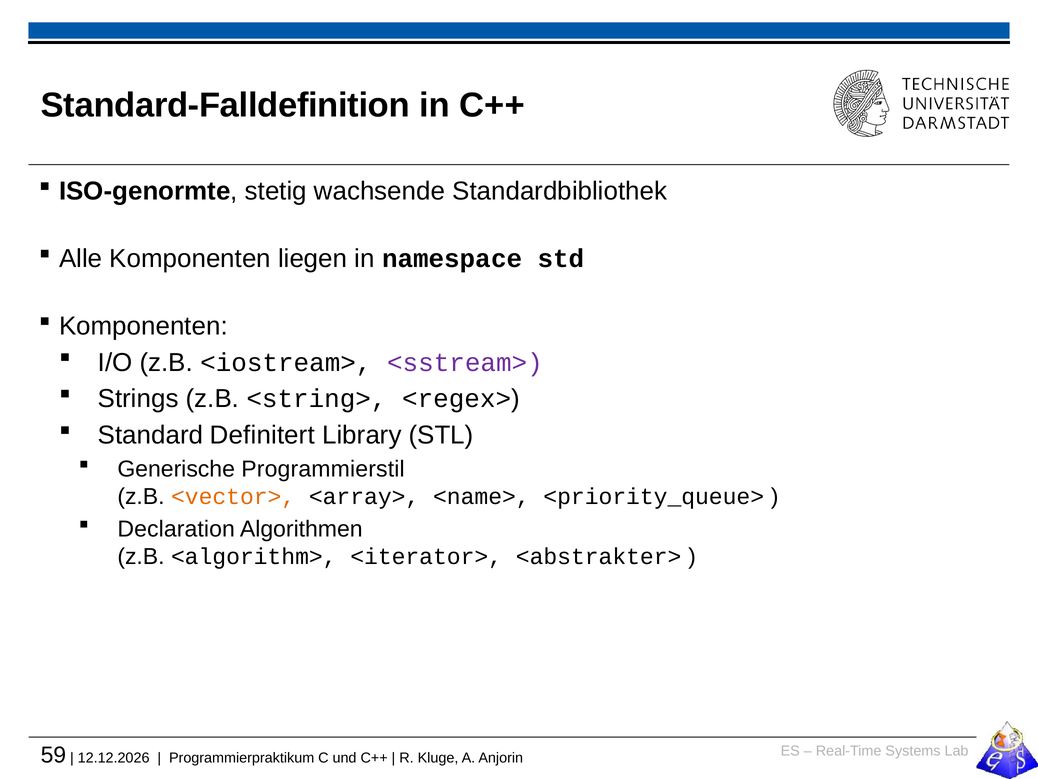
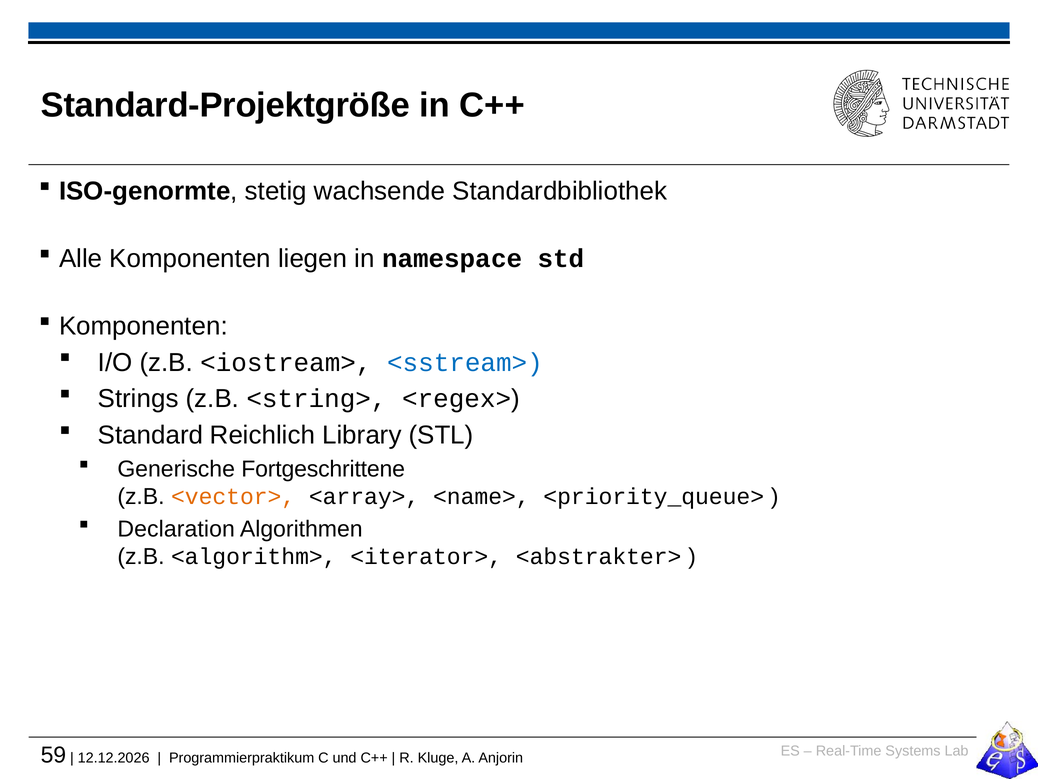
Standard-Falldefinition: Standard-Falldefinition -> Standard-Projektgröße
<sstream> colour: purple -> blue
Definitert: Definitert -> Reichlich
Programmierstil: Programmierstil -> Fortgeschrittene
